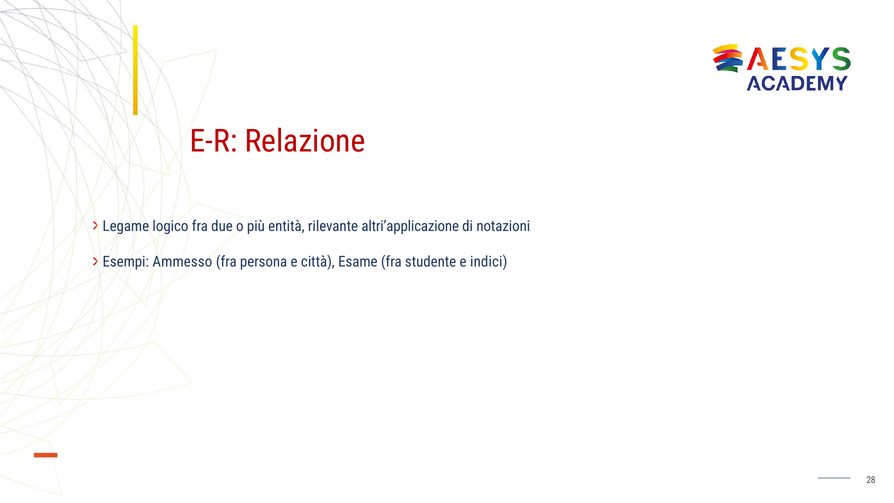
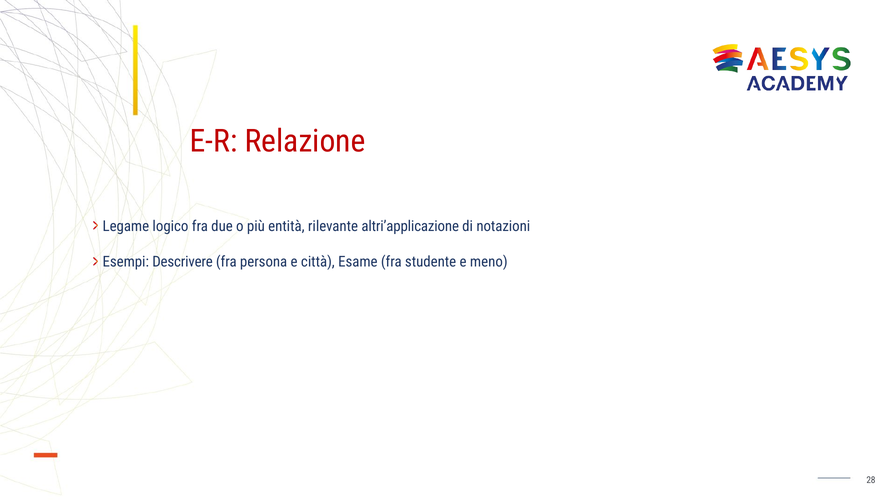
Ammesso: Ammesso -> Descrivere
indici: indici -> meno
